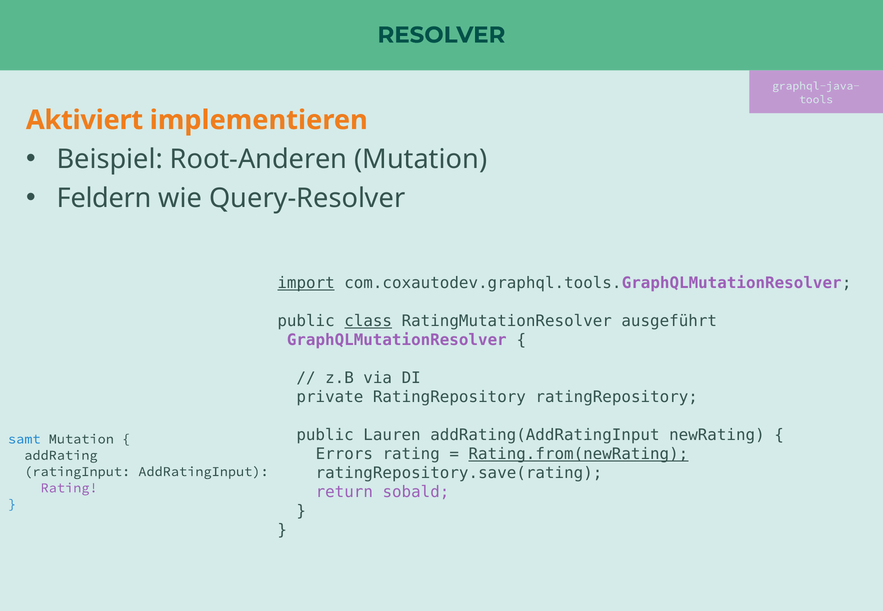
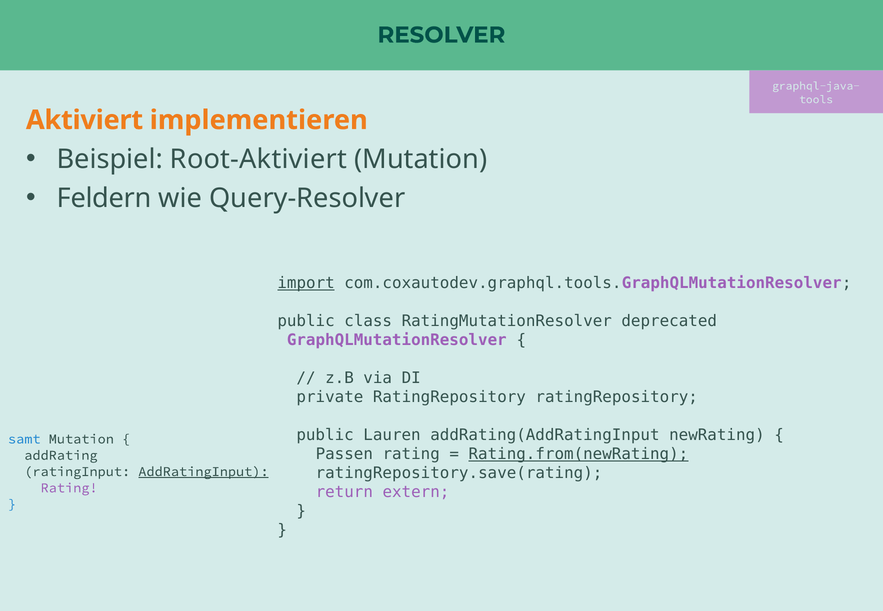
Root-Anderen: Root-Anderen -> Root-Aktiviert
class underline: present -> none
ausgeführt: ausgeführt -> deprecated
Errors: Errors -> Passen
AddRatingInput underline: none -> present
sobald: sobald -> extern
